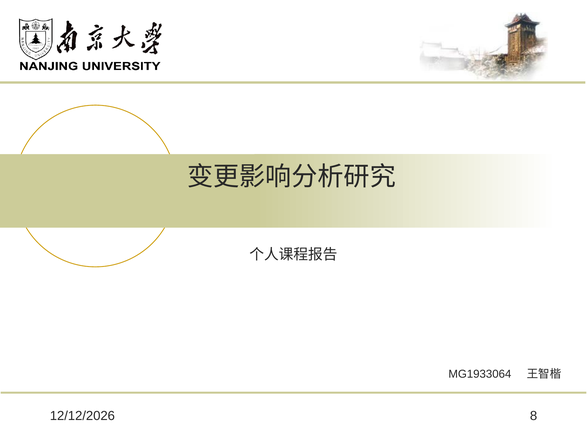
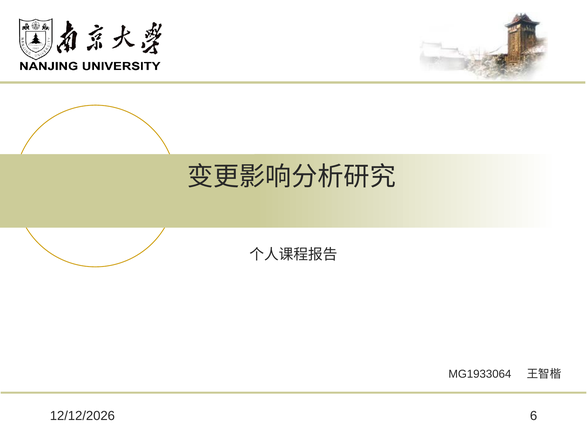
8: 8 -> 6
